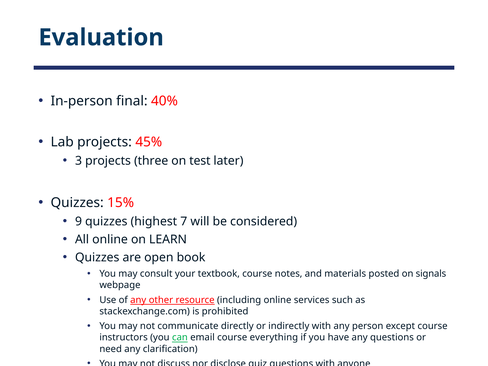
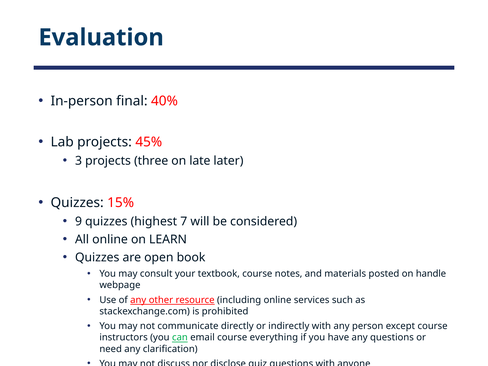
test: test -> late
signals: signals -> handle
